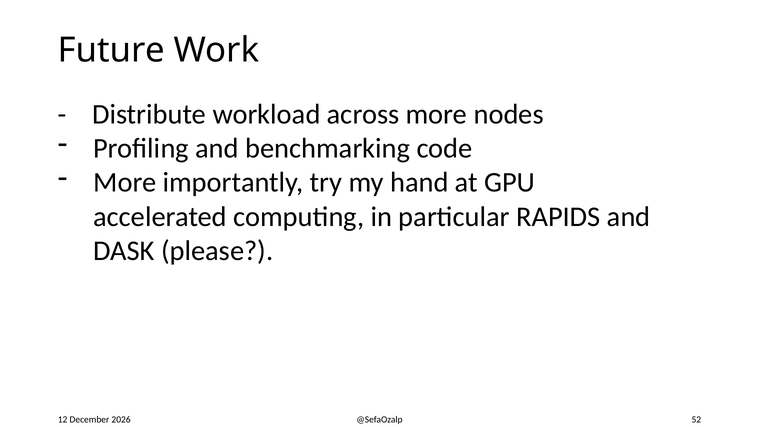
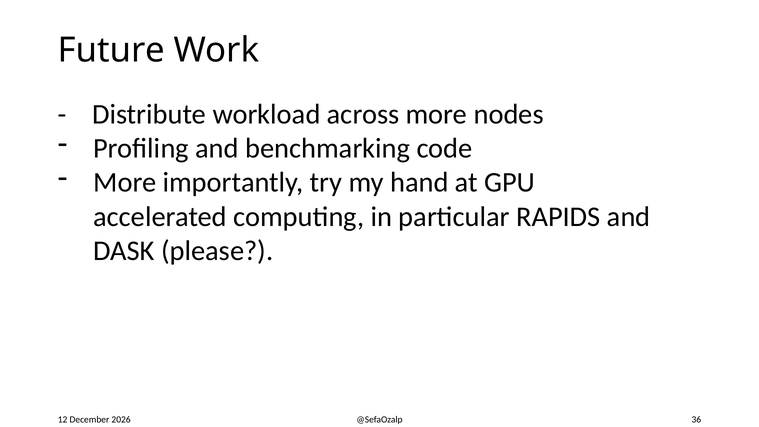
52: 52 -> 36
